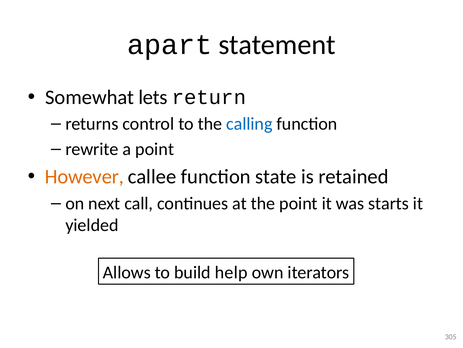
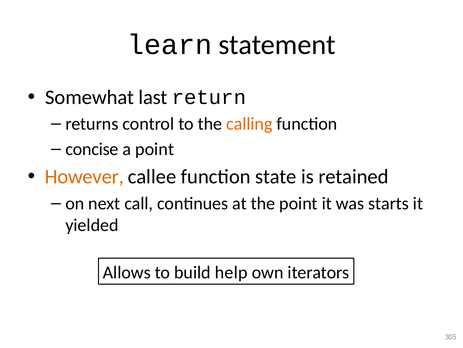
apart: apart -> learn
lets: lets -> last
calling colour: blue -> orange
rewrite: rewrite -> concise
